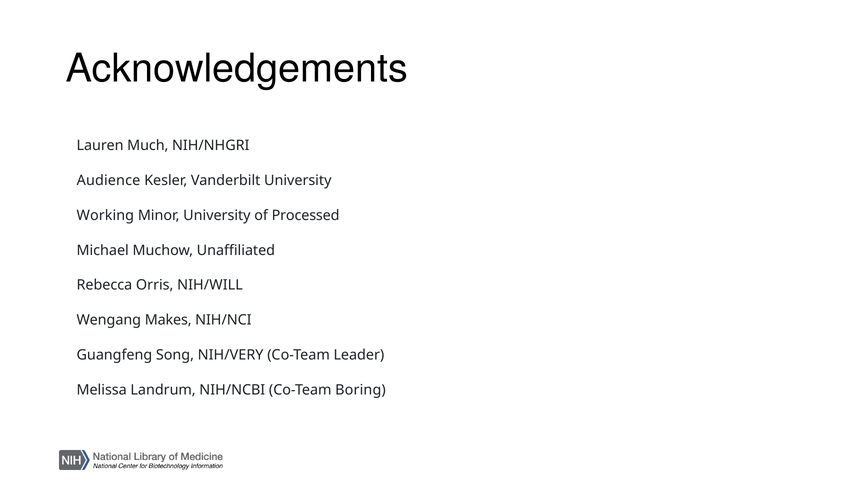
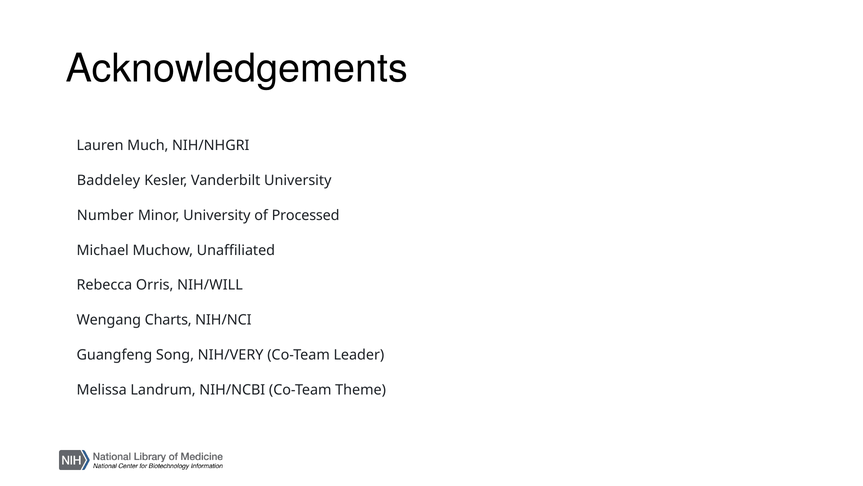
Audience: Audience -> Baddeley
Working: Working -> Number
Makes: Makes -> Charts
Boring: Boring -> Theme
